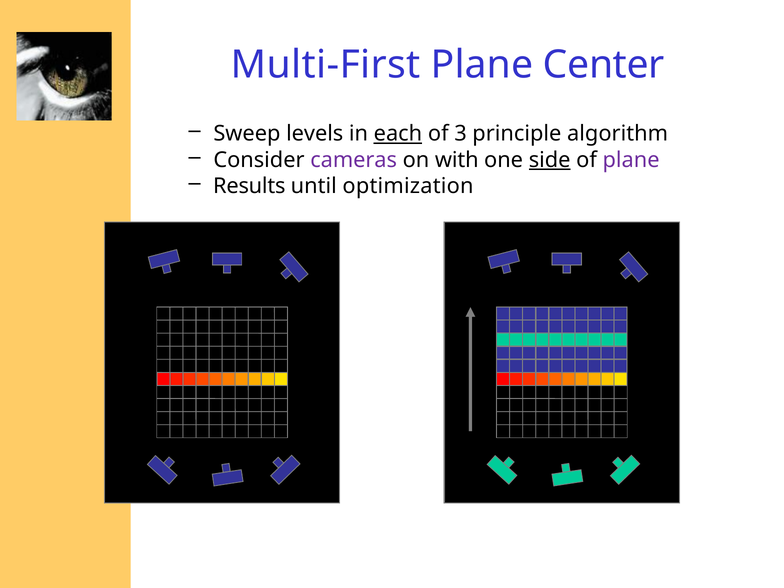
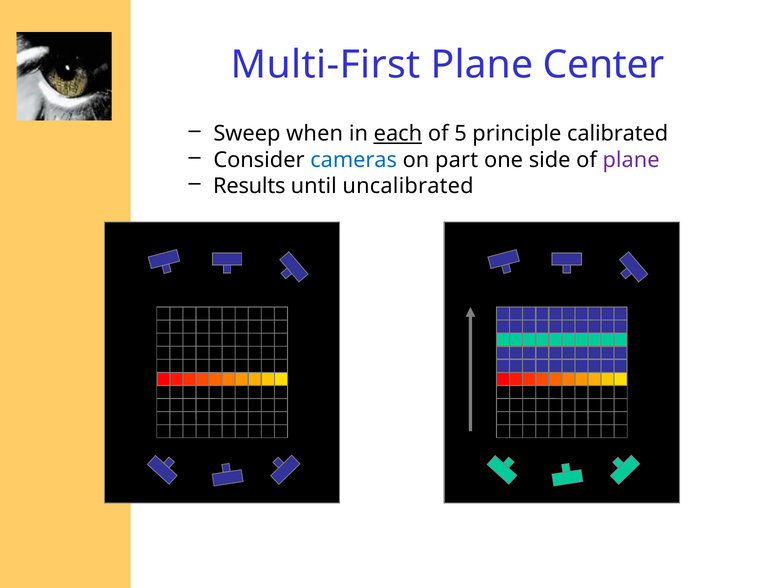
levels: levels -> when
3: 3 -> 5
algorithm: algorithm -> calibrated
cameras colour: purple -> blue
with: with -> part
side underline: present -> none
optimization: optimization -> uncalibrated
